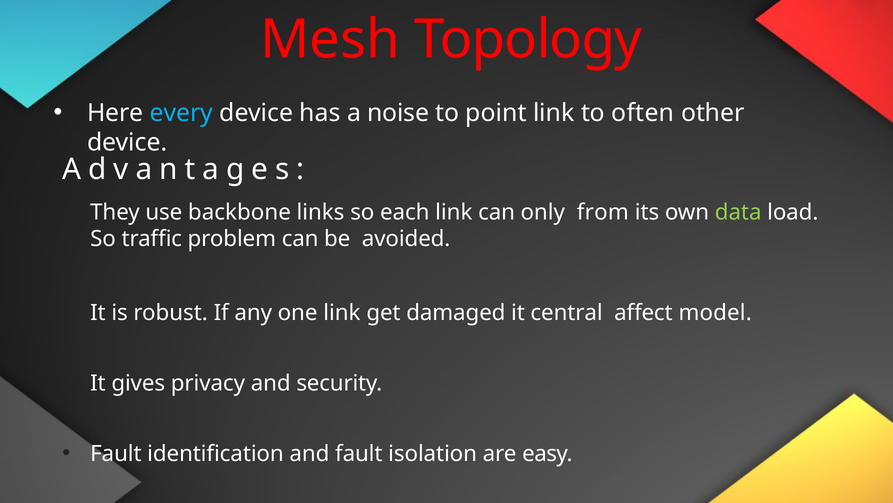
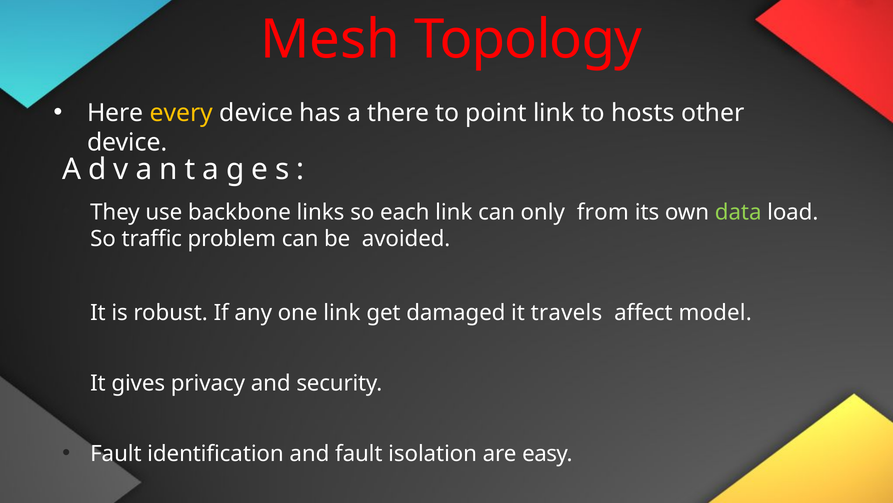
every colour: light blue -> yellow
noise: noise -> there
often: often -> hosts
central: central -> travels
